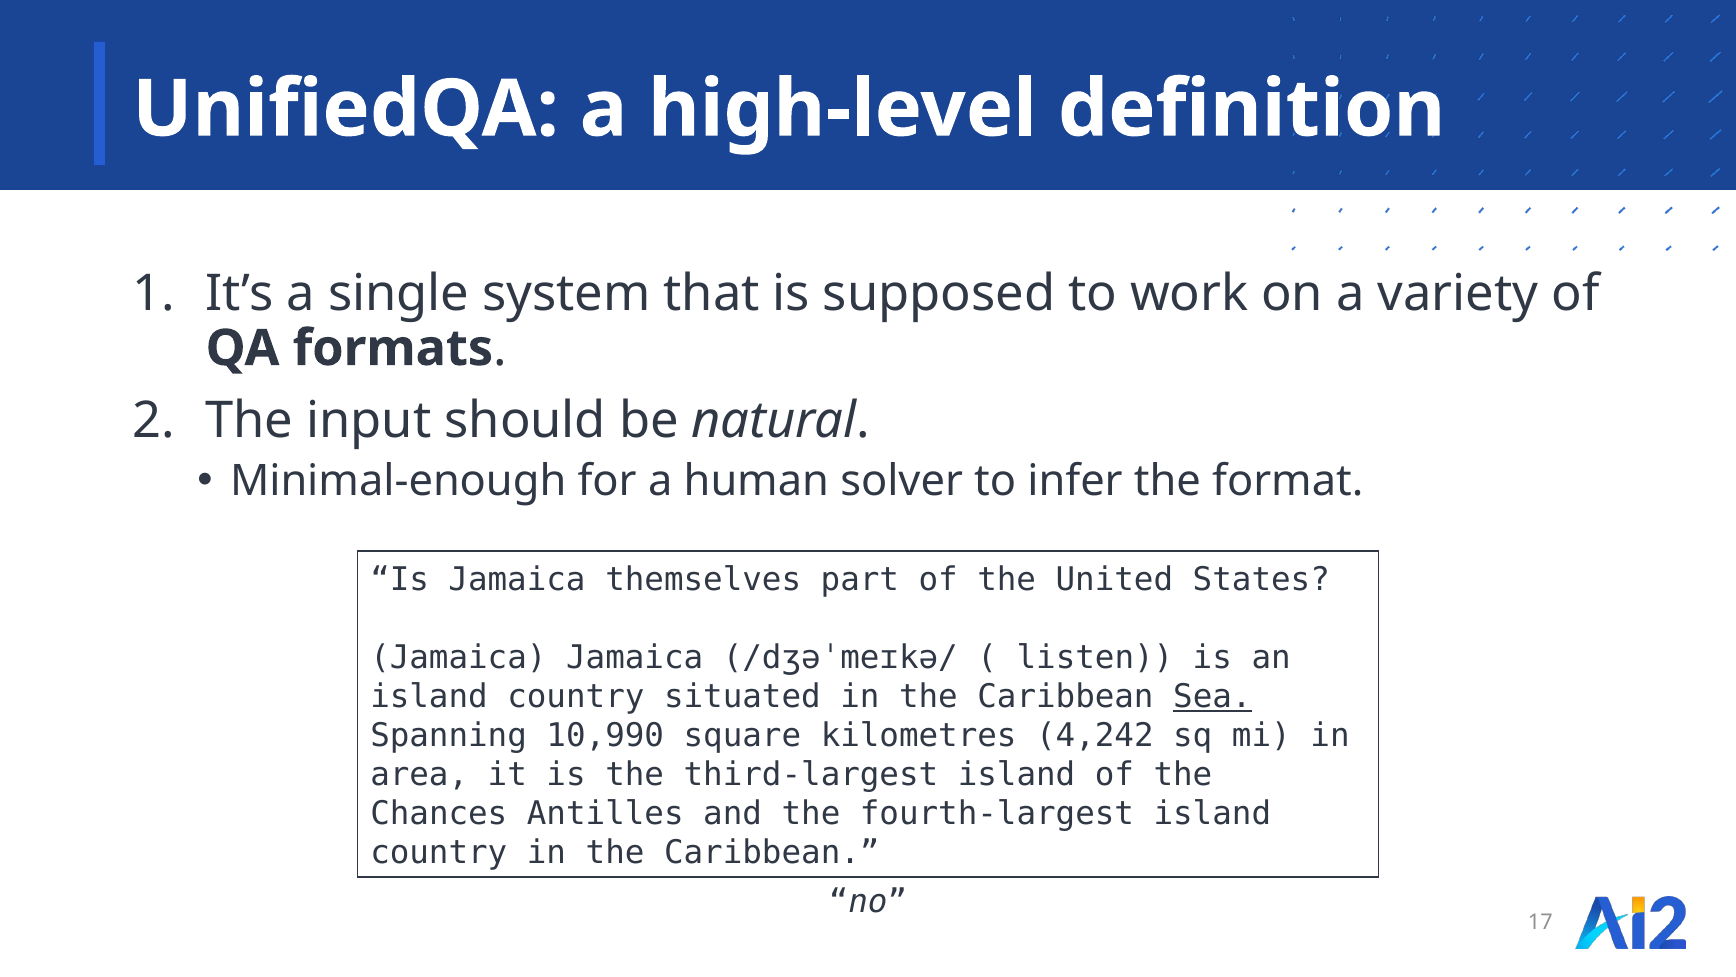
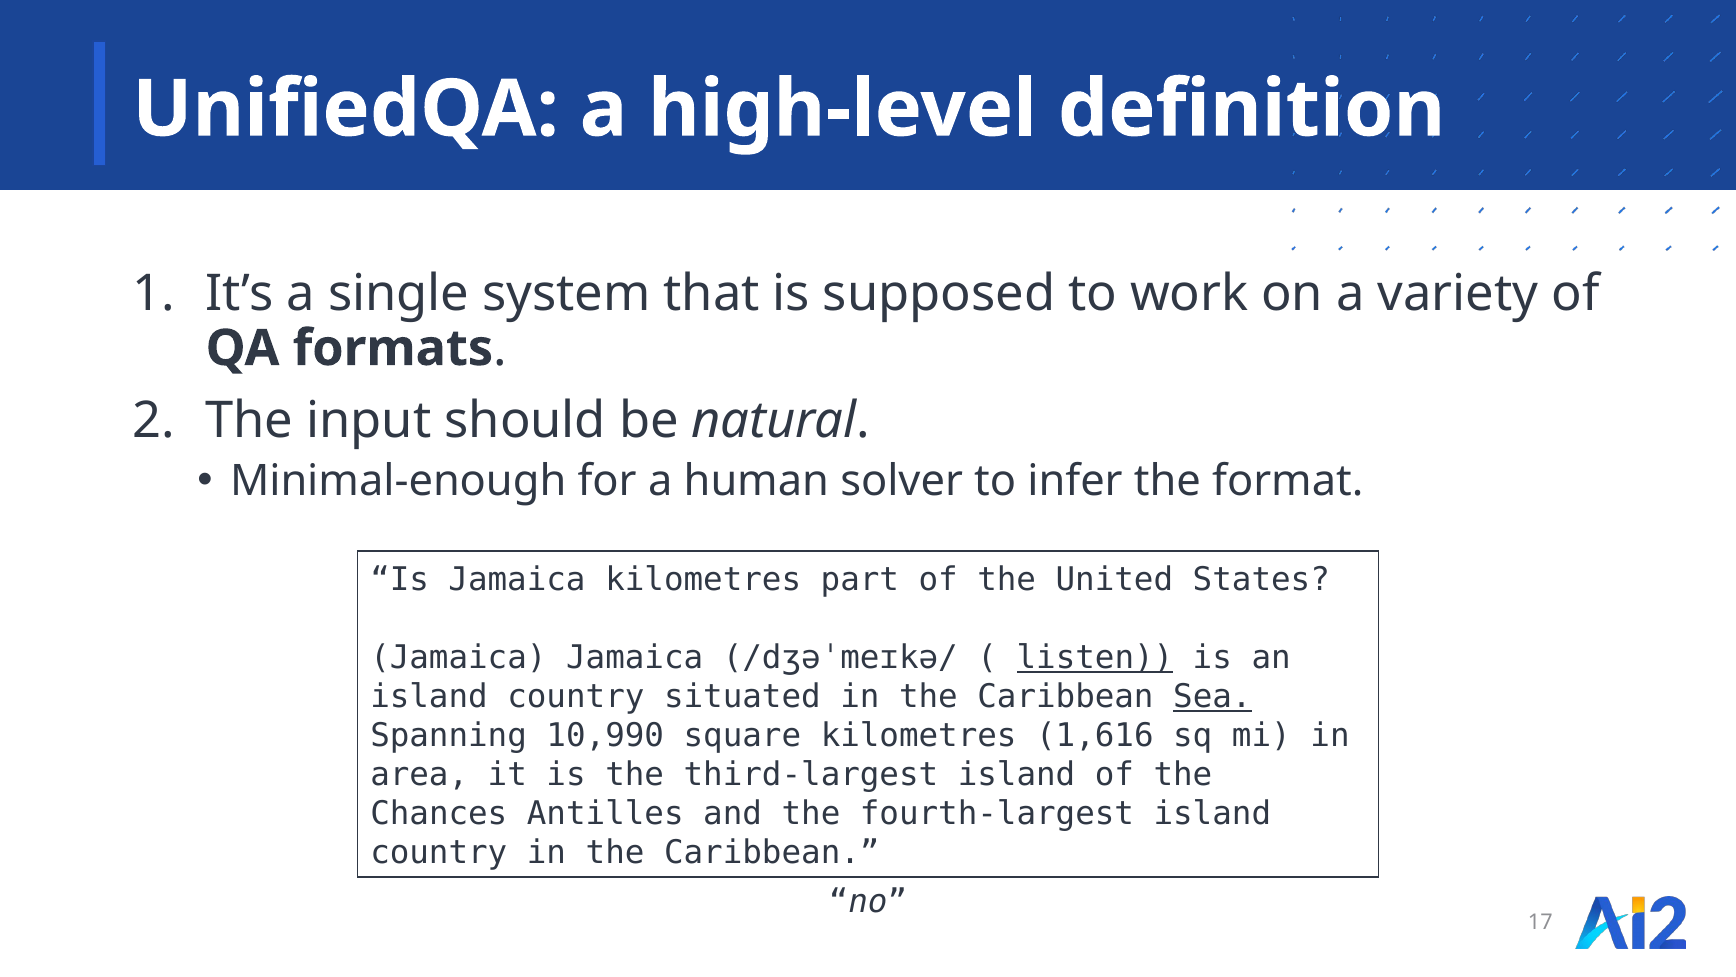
Jamaica themselves: themselves -> kilometres
listen underline: none -> present
4,242: 4,242 -> 1,616
